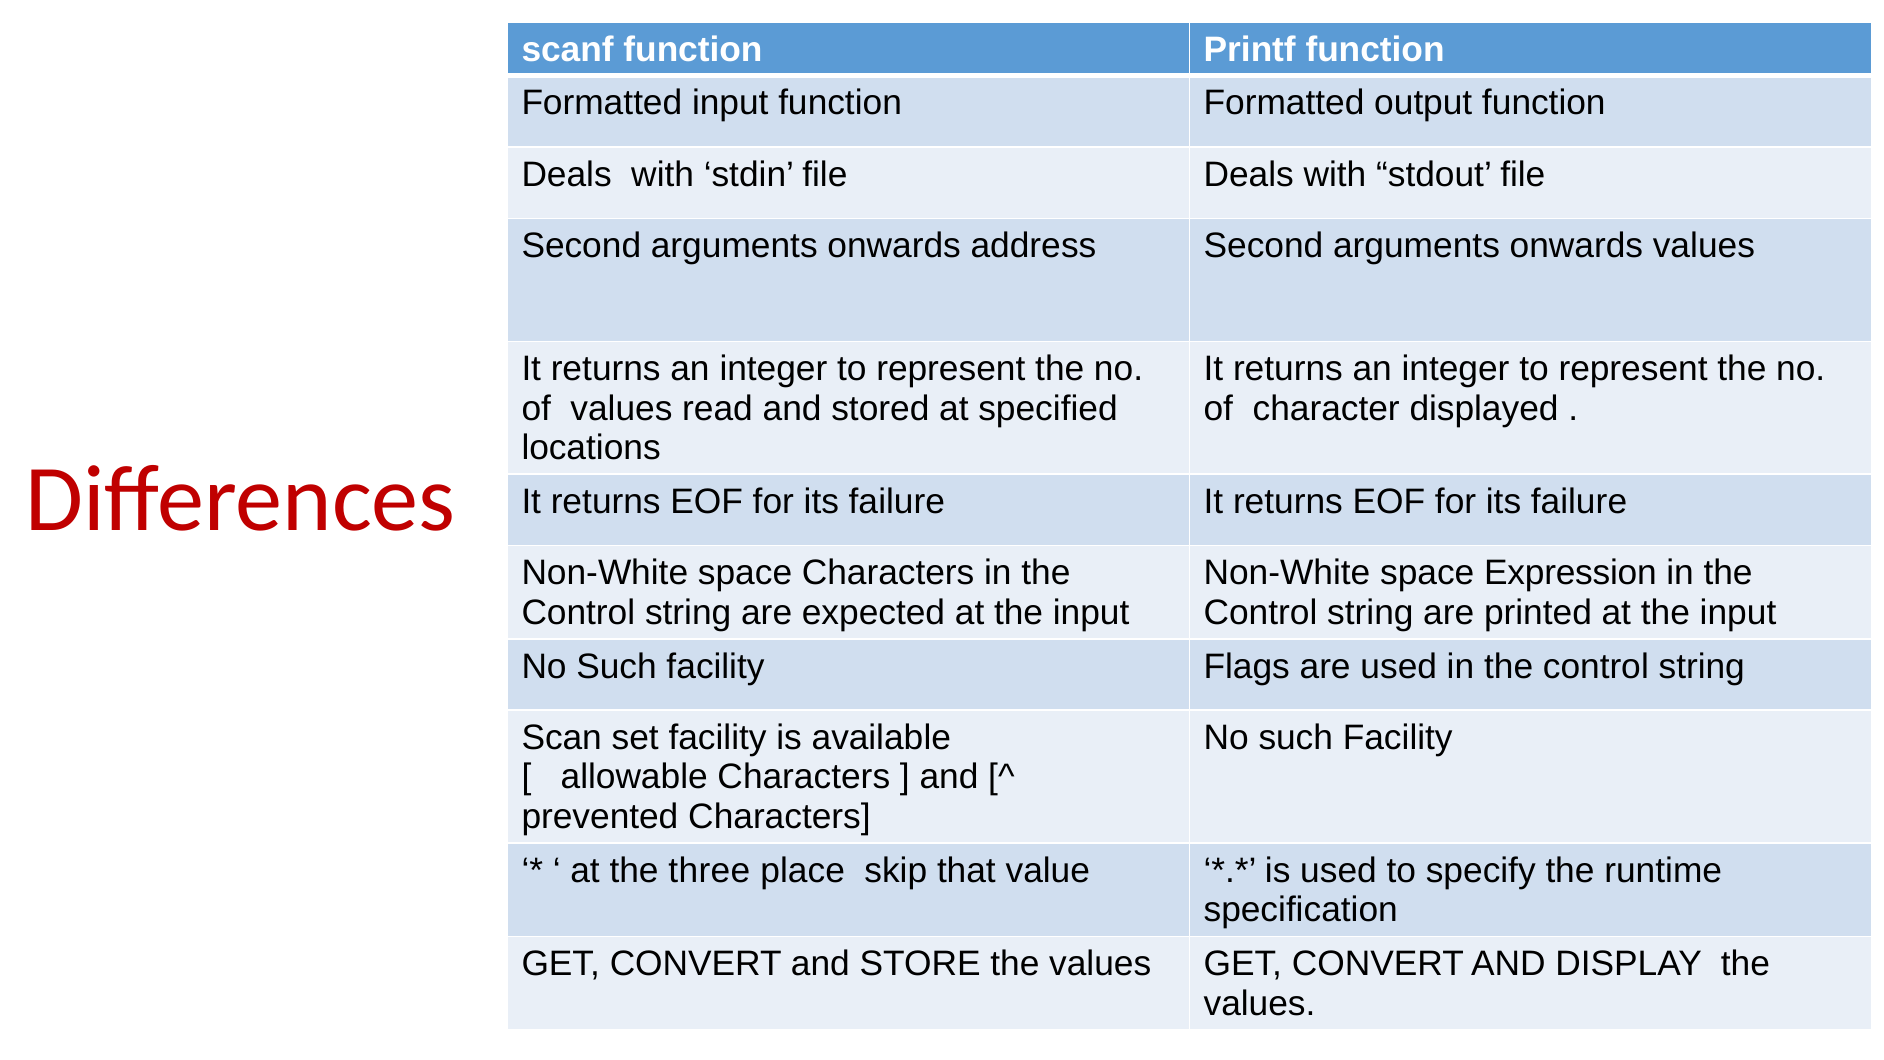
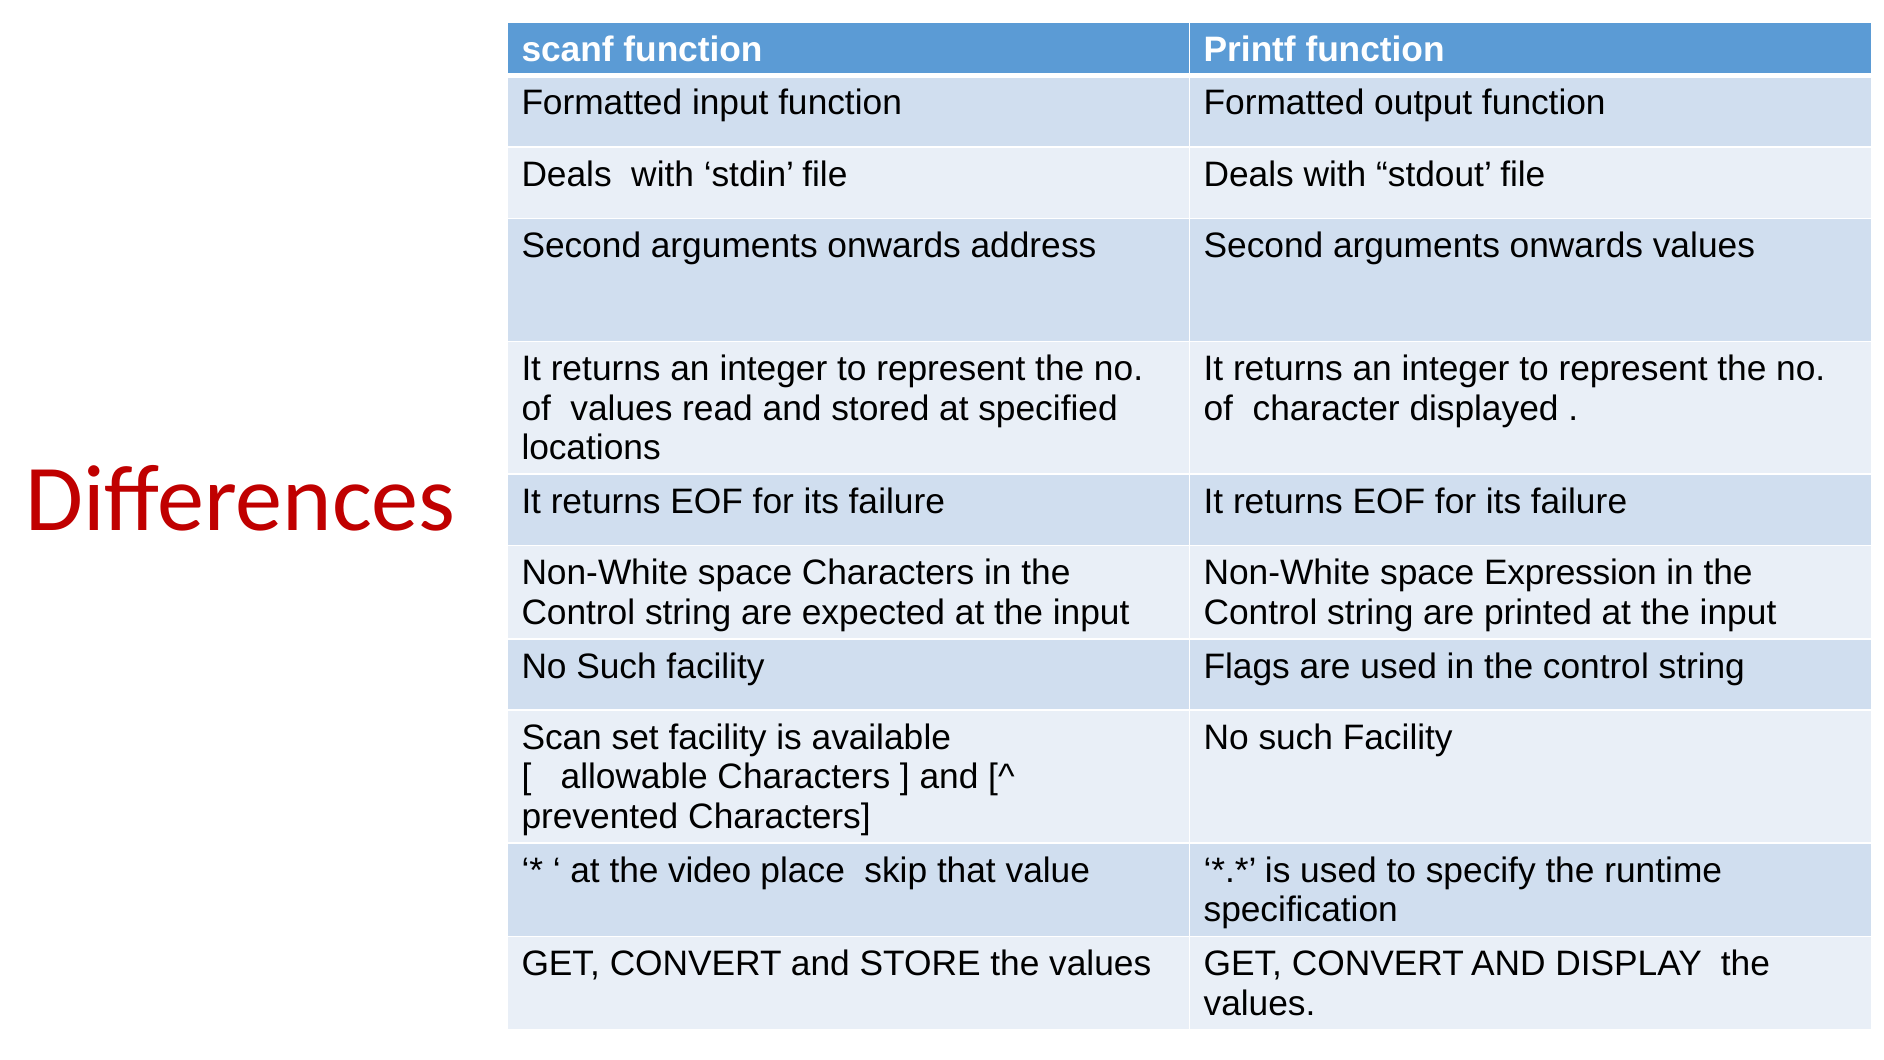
three: three -> video
